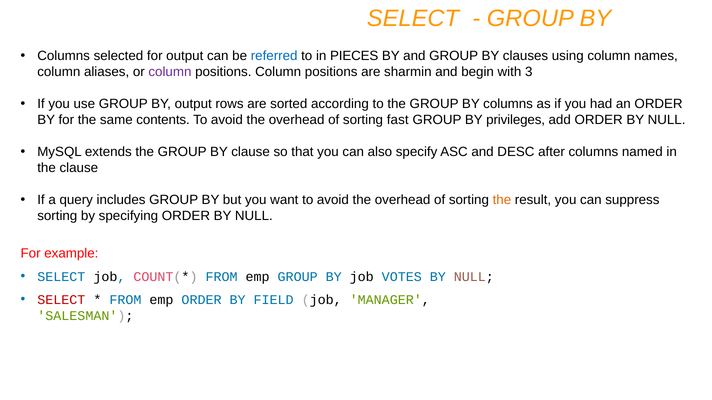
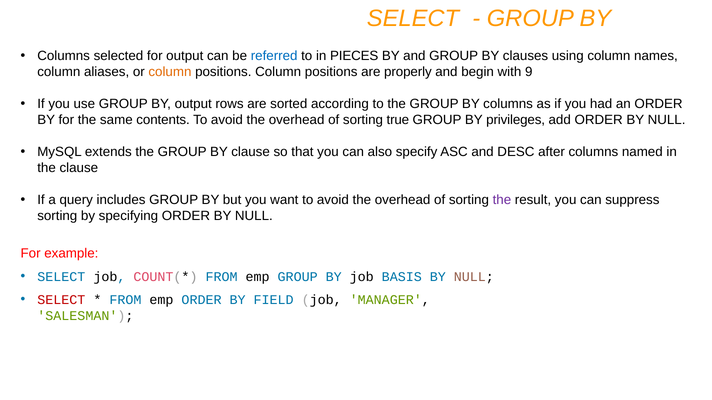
column at (170, 72) colour: purple -> orange
sharmin: sharmin -> properly
3: 3 -> 9
fast: fast -> true
the at (502, 200) colour: orange -> purple
VOTES: VOTES -> BASIS
